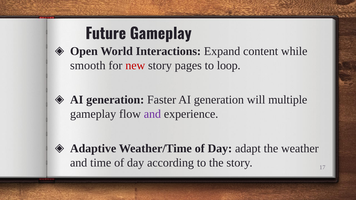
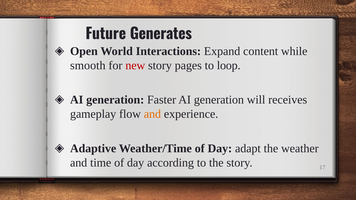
Future Gameplay: Gameplay -> Generates
multiple: multiple -> receives
and at (152, 114) colour: purple -> orange
